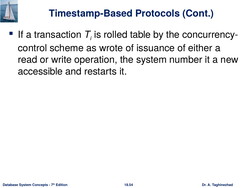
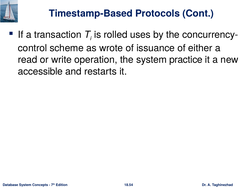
table: table -> uses
number: number -> practice
